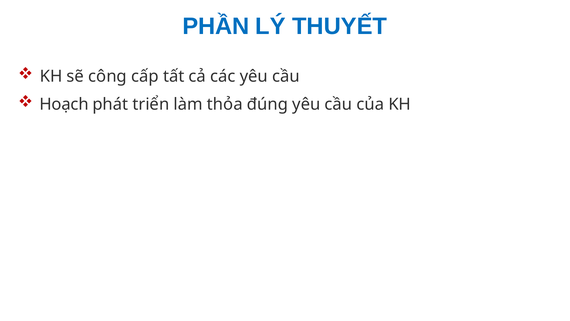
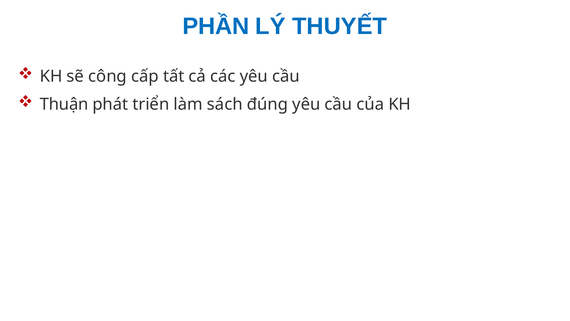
Hoạch: Hoạch -> Thuận
thỏa: thỏa -> sách
